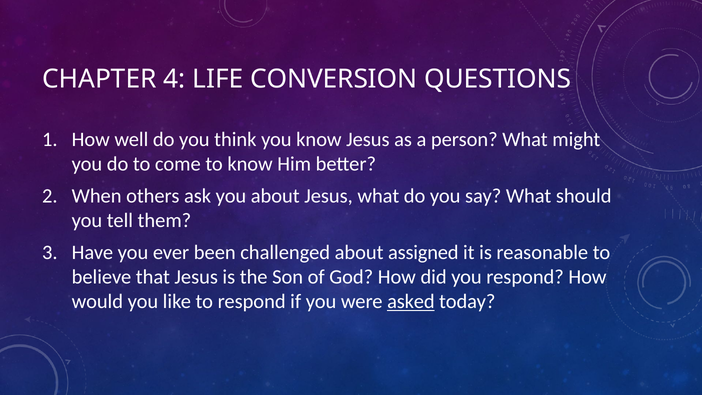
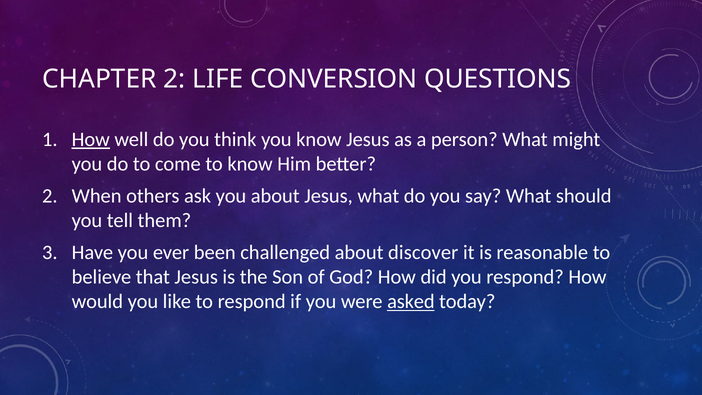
CHAPTER 4: 4 -> 2
How at (91, 139) underline: none -> present
assigned: assigned -> discover
